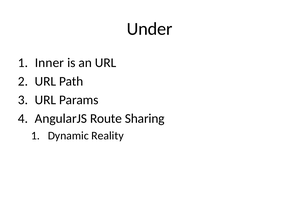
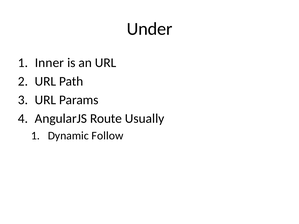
Sharing: Sharing -> Usually
Reality: Reality -> Follow
